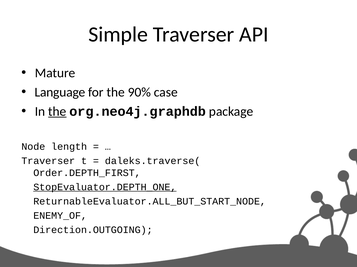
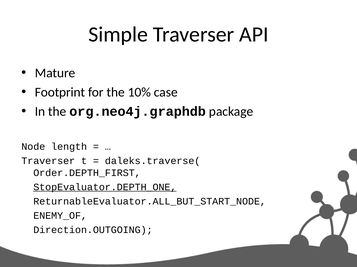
Language: Language -> Footprint
90%: 90% -> 10%
the at (57, 112) underline: present -> none
